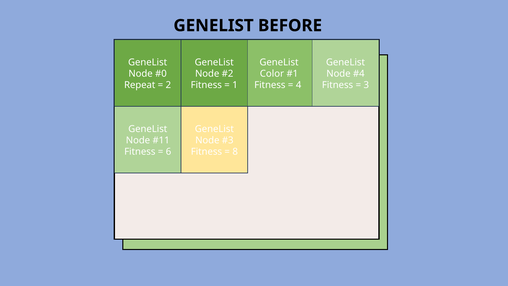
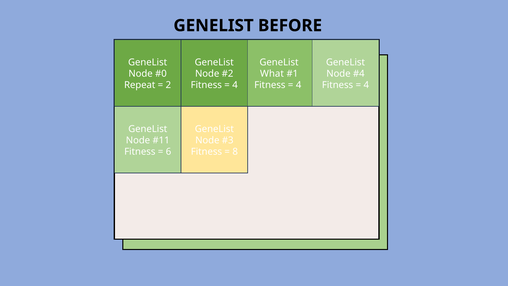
Color: Color -> What
1 at (235, 85): 1 -> 4
3 at (366, 85): 3 -> 4
